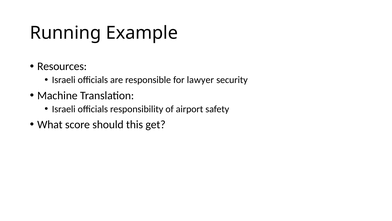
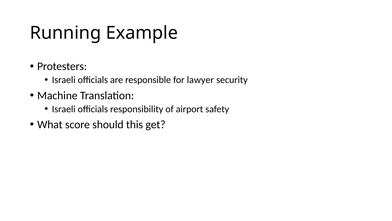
Resources: Resources -> Protesters
